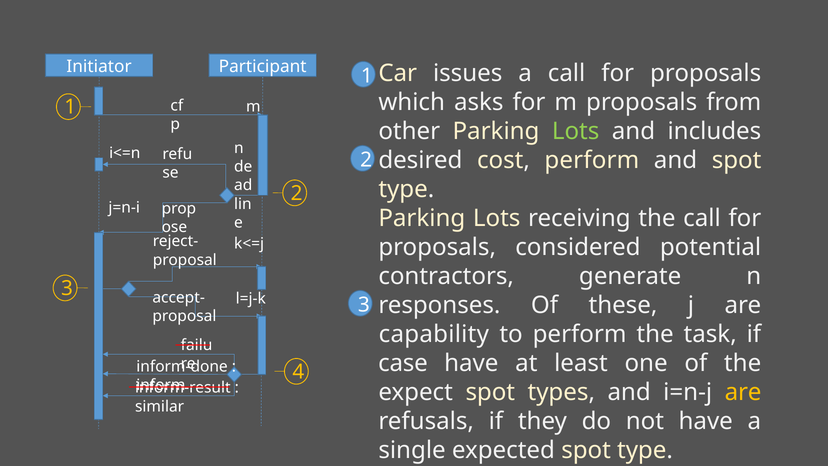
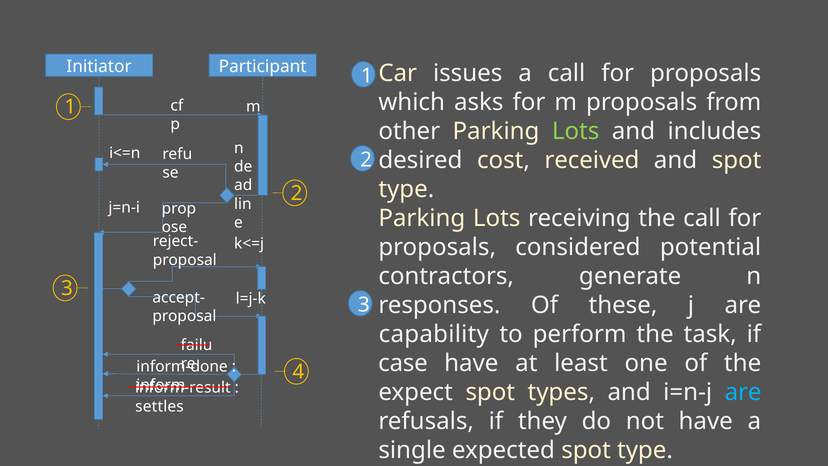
cost perform: perform -> received
are at (743, 392) colour: yellow -> light blue
similar: similar -> settles
